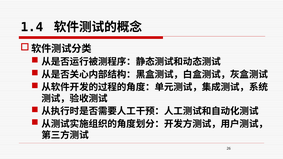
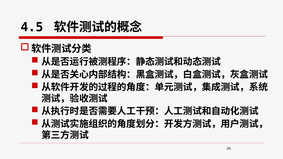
1.4: 1.4 -> 4.5
